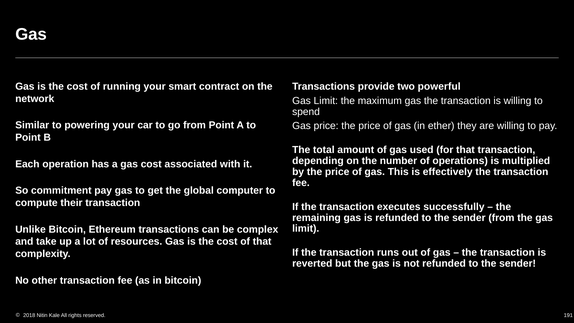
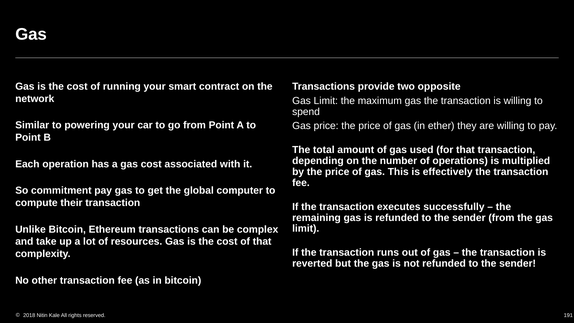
powerful: powerful -> opposite
